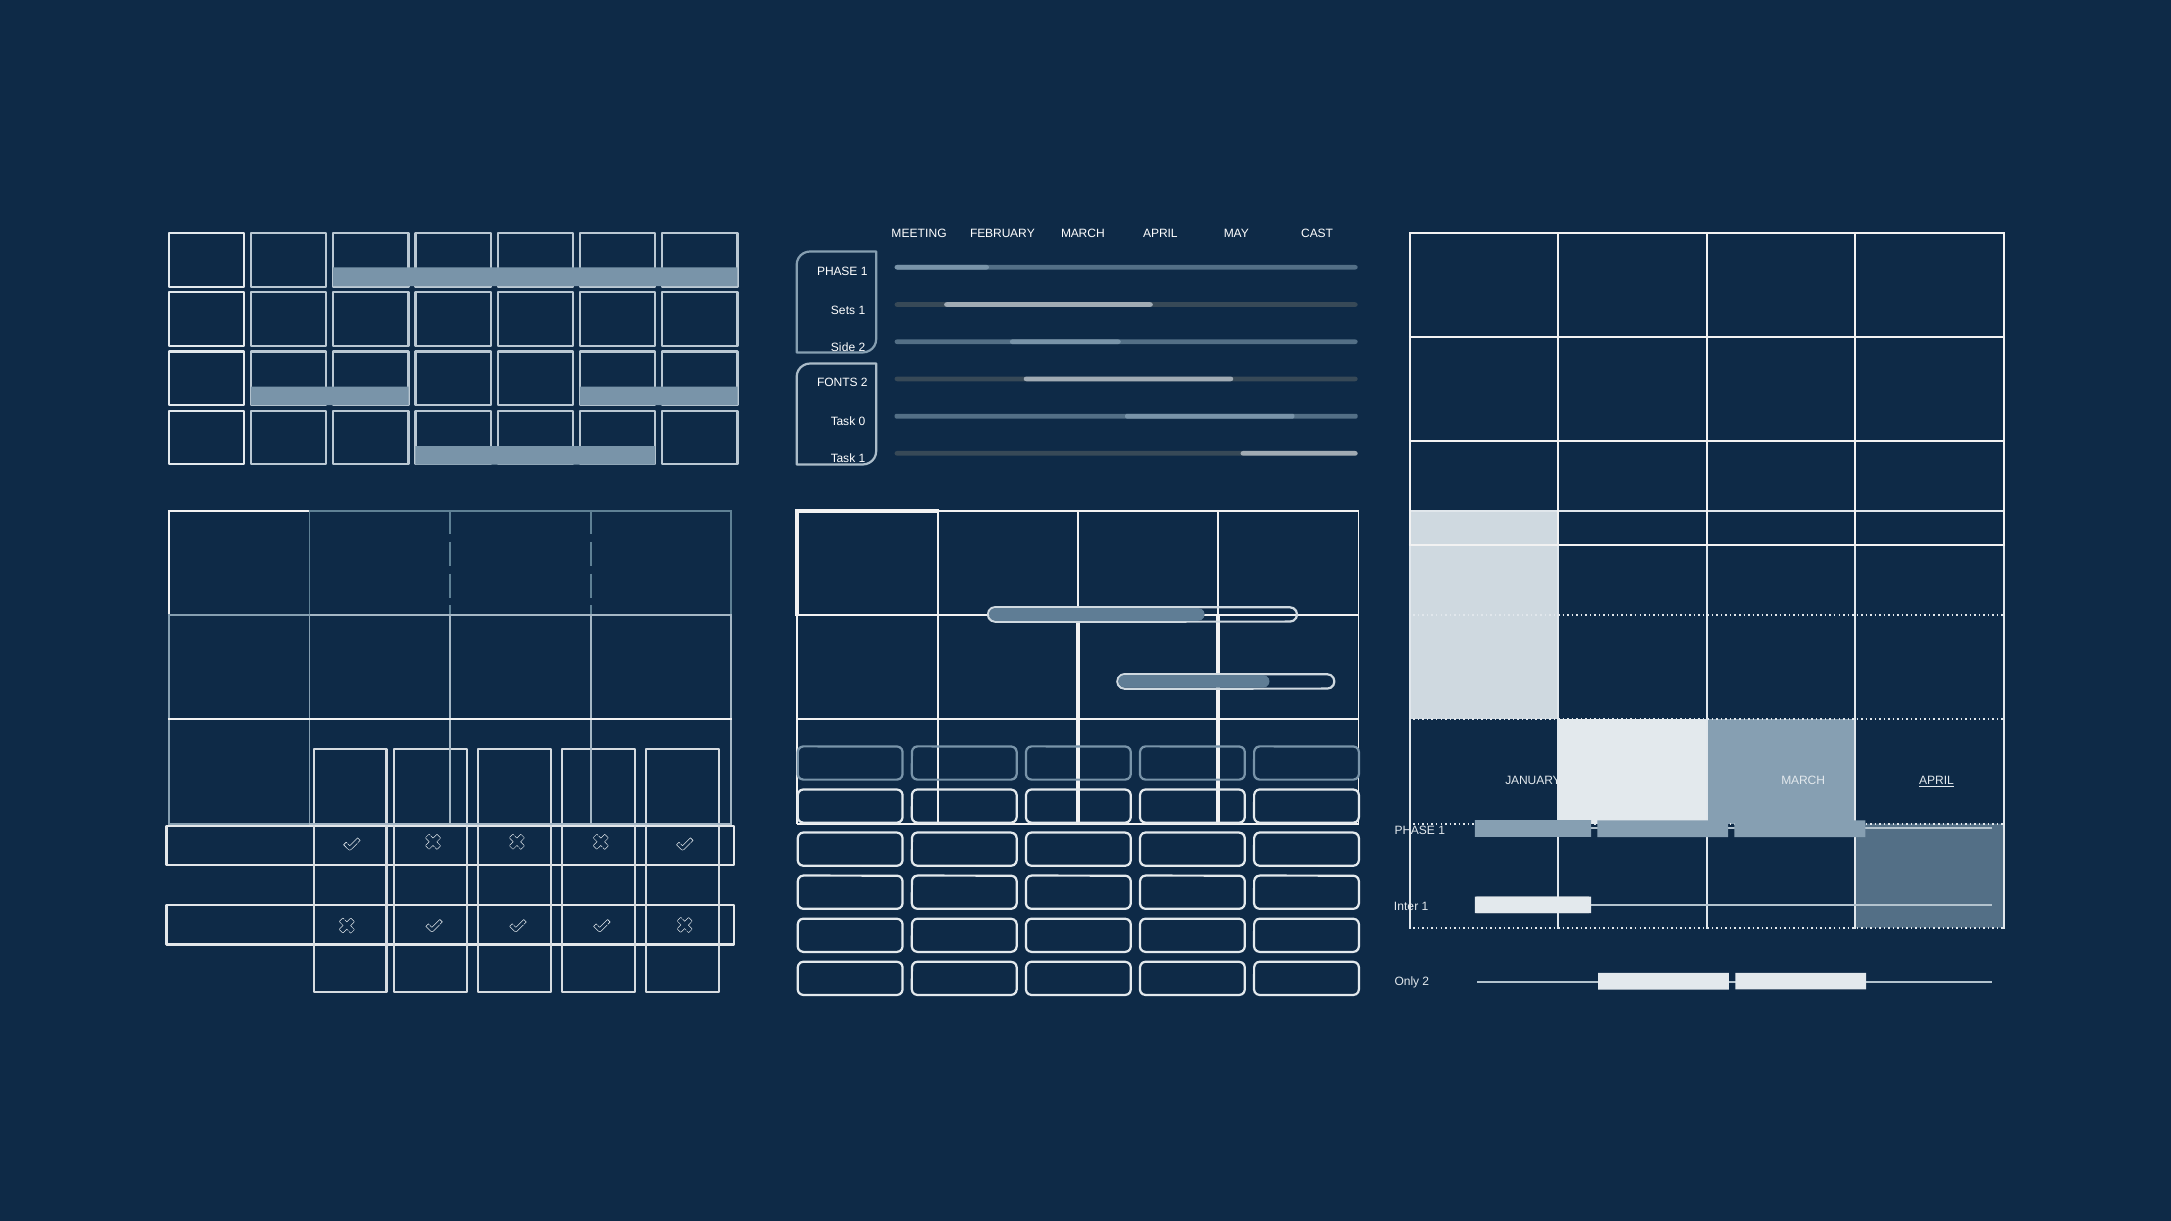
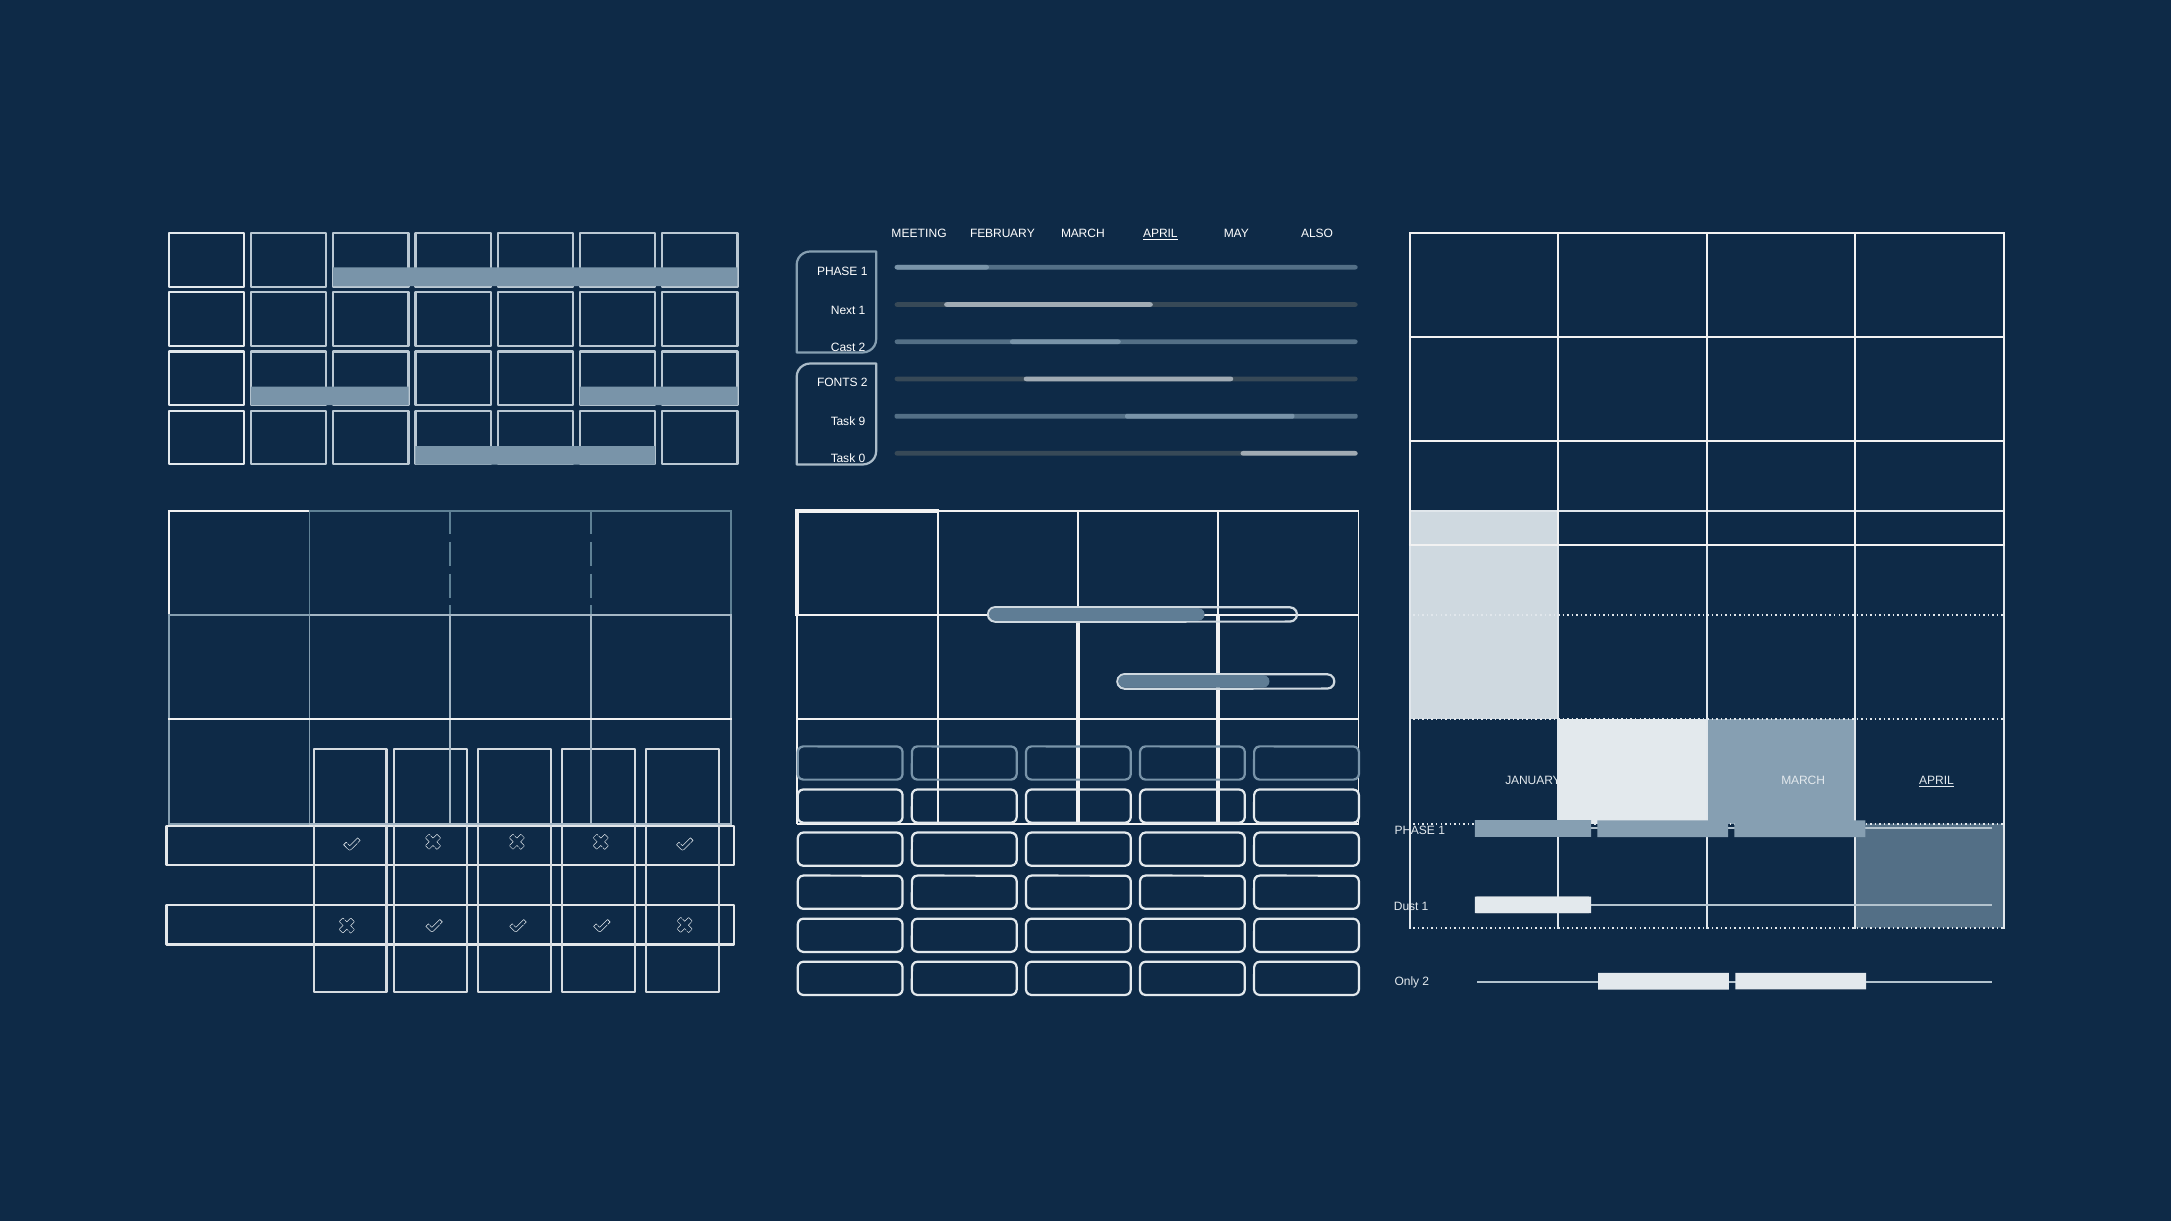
APRIL at (1160, 234) underline: none -> present
CAST: CAST -> ALSO
Sets: Sets -> Next
Side: Side -> Cast
0: 0 -> 9
Task 1: 1 -> 0
Inter: Inter -> Dust
